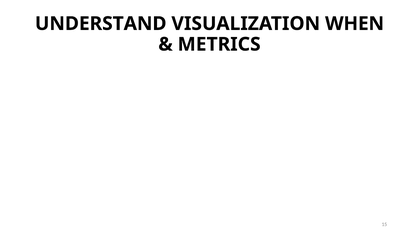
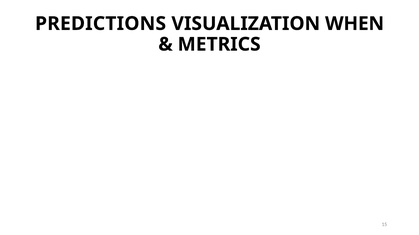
UNDERSTAND: UNDERSTAND -> PREDICTIONS
